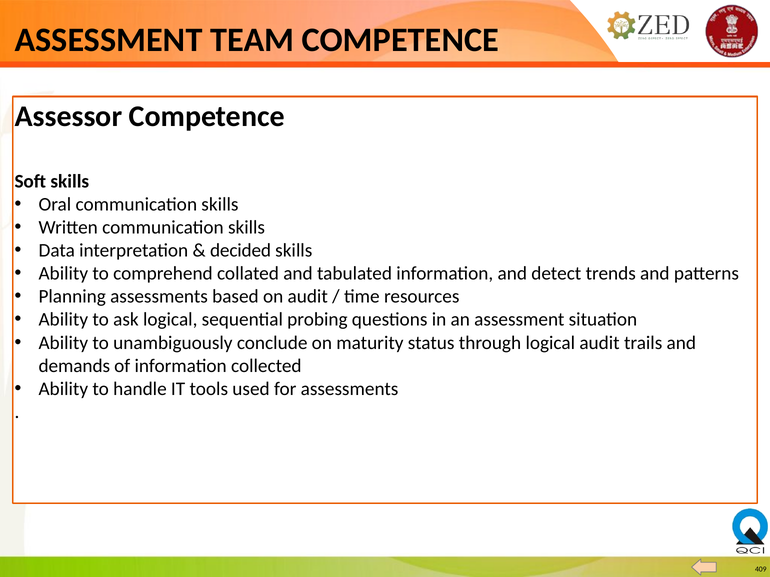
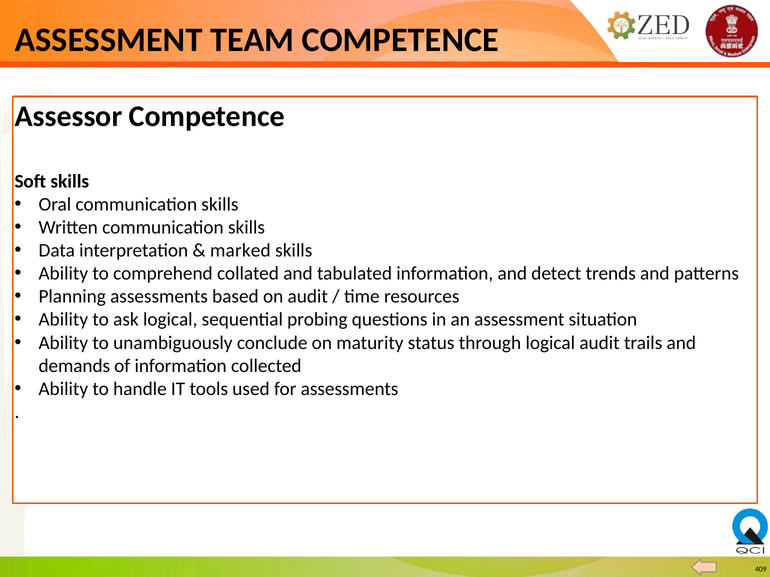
decided: decided -> marked
